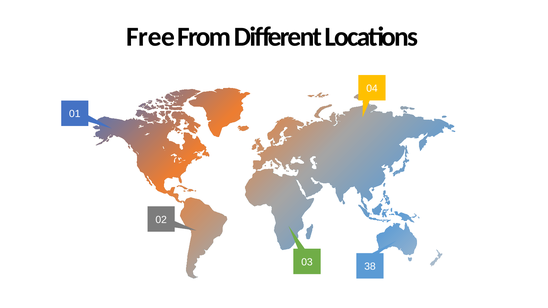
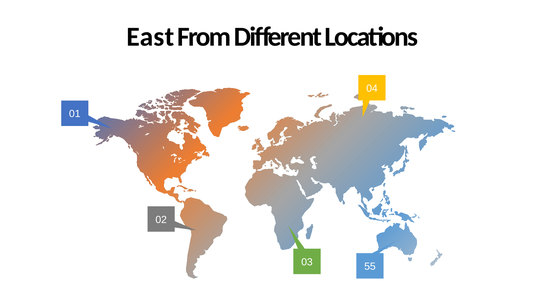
Free: Free -> East
38: 38 -> 55
